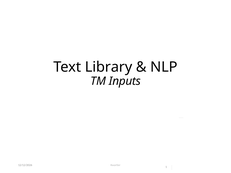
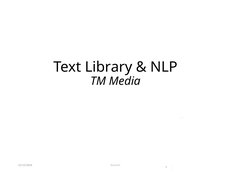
Inputs: Inputs -> Media
